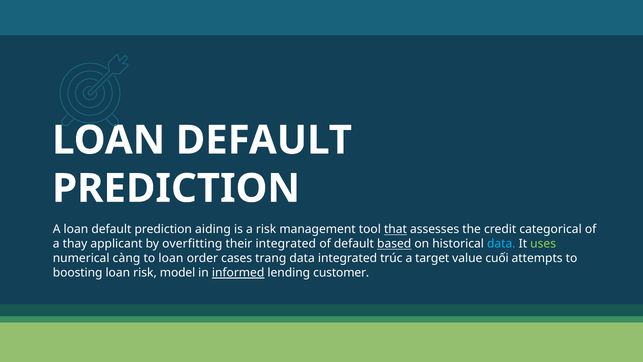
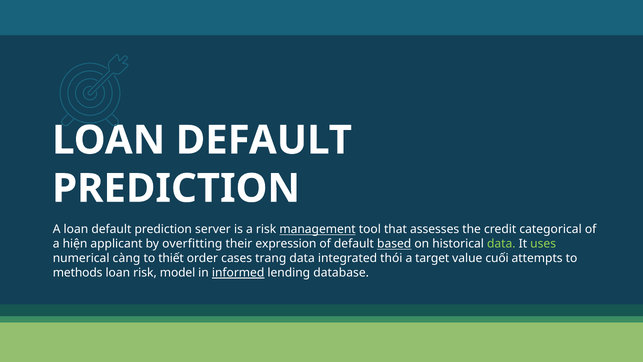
aiding: aiding -> server
management underline: none -> present
that underline: present -> none
thay: thay -> hiện
their integrated: integrated -> expression
data at (501, 244) colour: light blue -> light green
to loan: loan -> thiết
trúc: trúc -> thói
boosting: boosting -> methods
customer: customer -> database
